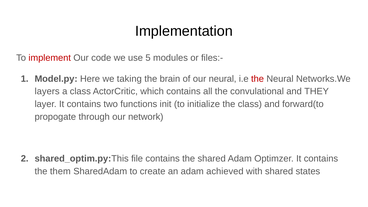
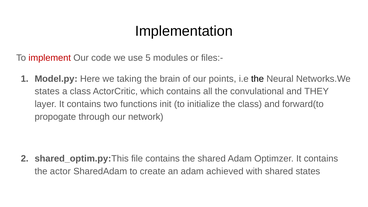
our neural: neural -> points
the at (258, 79) colour: red -> black
layers at (47, 91): layers -> states
them: them -> actor
